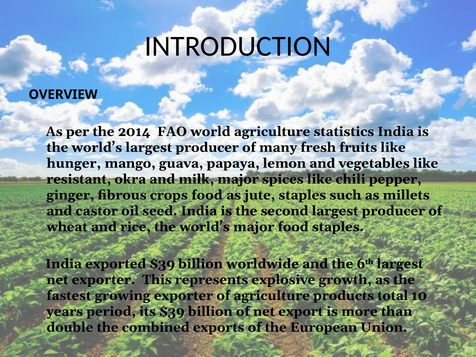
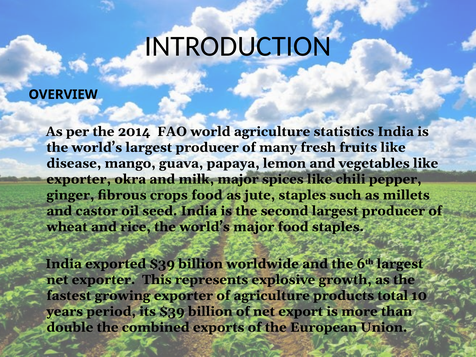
hunger: hunger -> disease
resistant at (79, 179): resistant -> exporter
